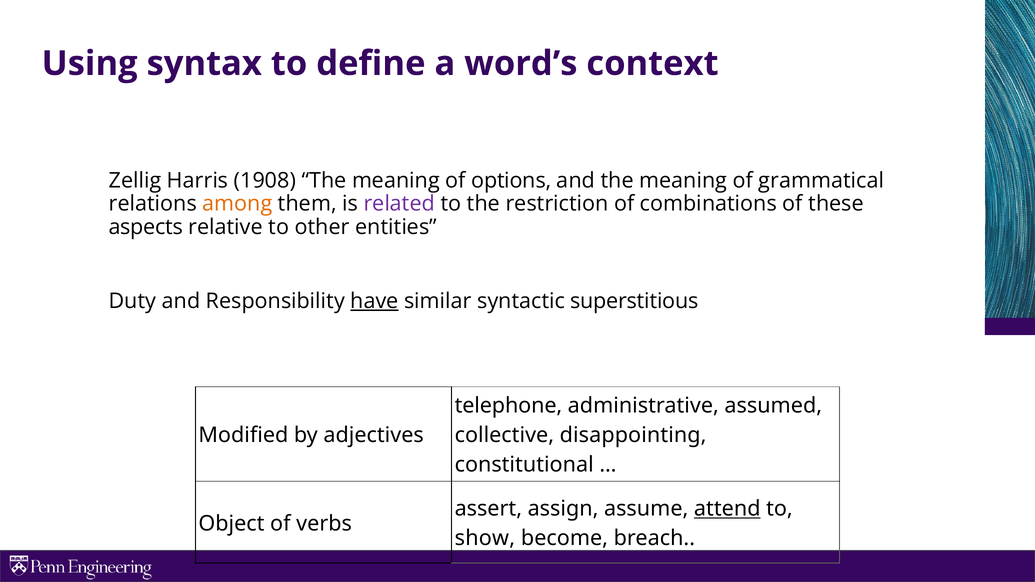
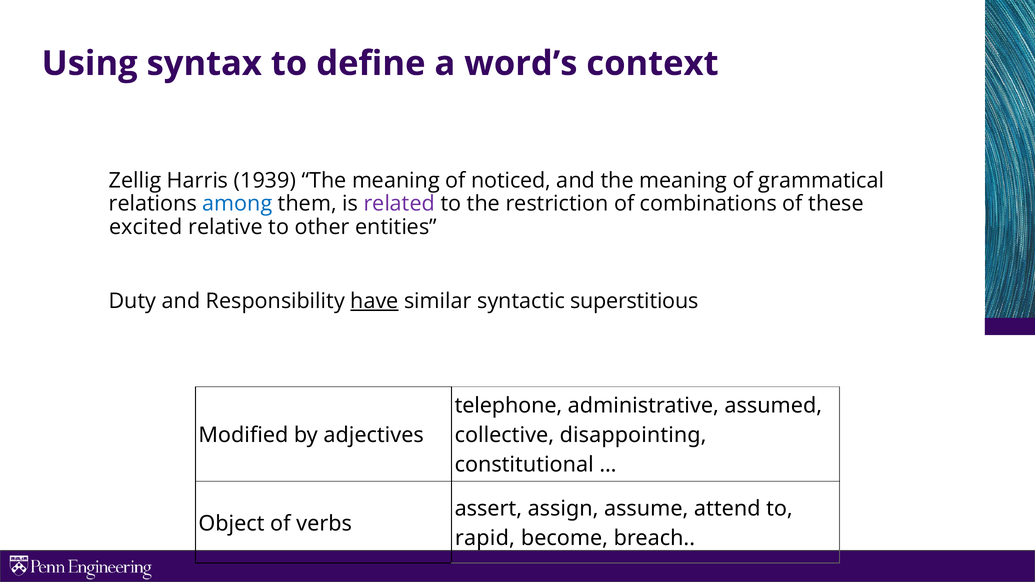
1908: 1908 -> 1939
options: options -> noticed
among colour: orange -> blue
aspects: aspects -> excited
attend underline: present -> none
show: show -> rapid
